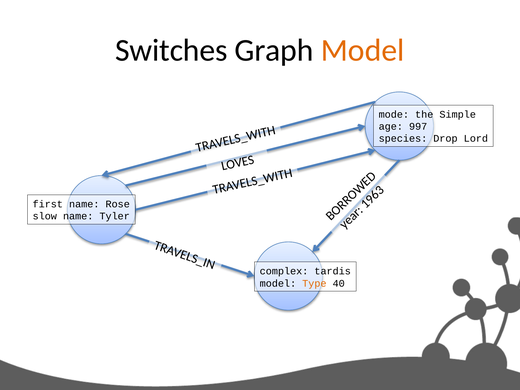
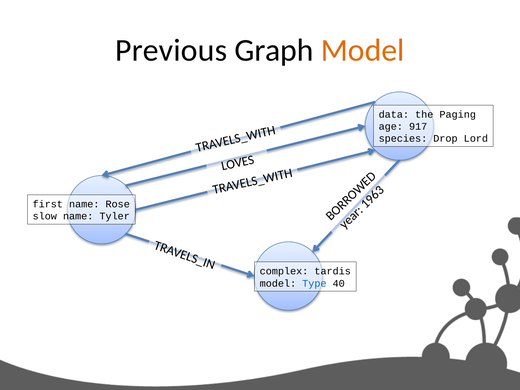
Switches: Switches -> Previous
mode: mode -> data
Simple: Simple -> Paging
997: 997 -> 917
Type colour: orange -> blue
